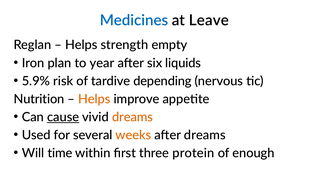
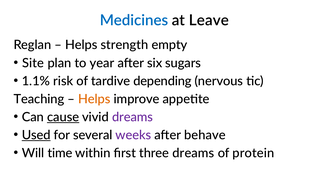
Iron: Iron -> Site
liquids: liquids -> sugars
5.9%: 5.9% -> 1.1%
Nutrition: Nutrition -> Teaching
dreams at (133, 117) colour: orange -> purple
Used underline: none -> present
weeks colour: orange -> purple
after dreams: dreams -> behave
three protein: protein -> dreams
enough: enough -> protein
